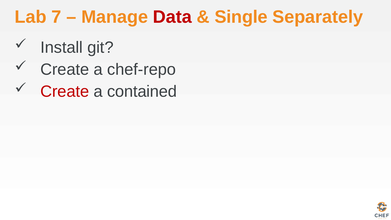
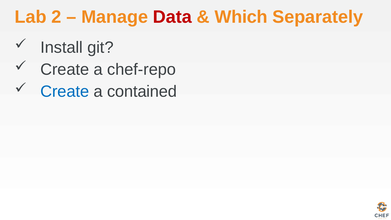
7: 7 -> 2
Single: Single -> Which
Create at (65, 92) colour: red -> blue
